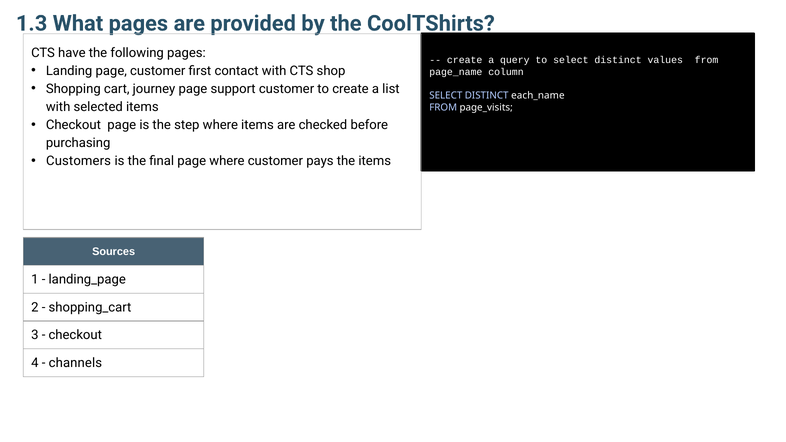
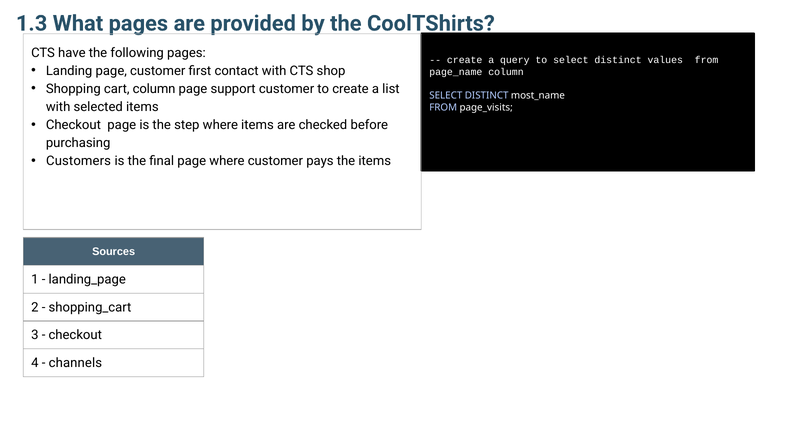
cart journey: journey -> column
each_name: each_name -> most_name
